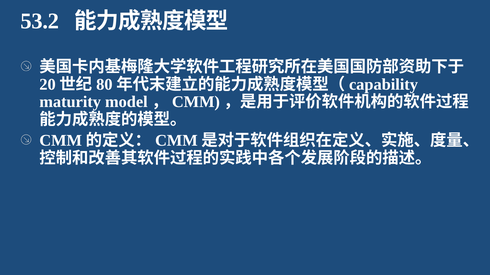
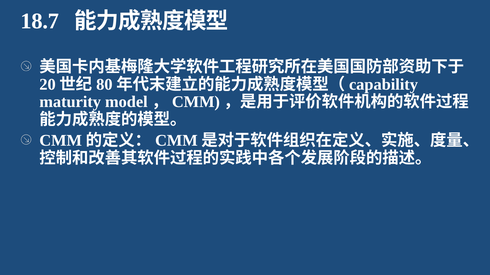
53.2: 53.2 -> 18.7
